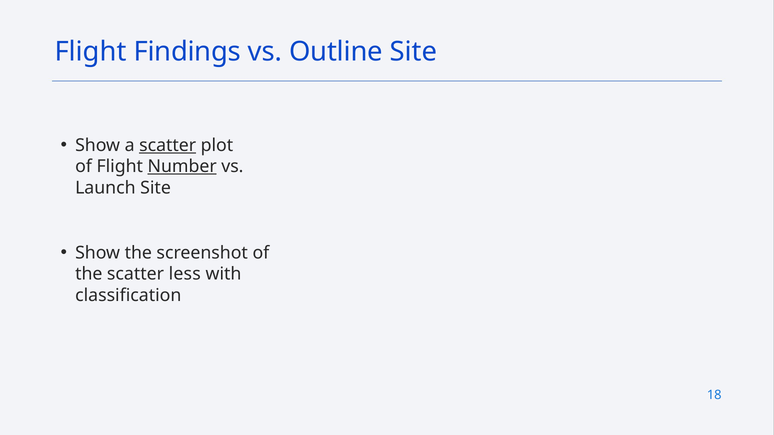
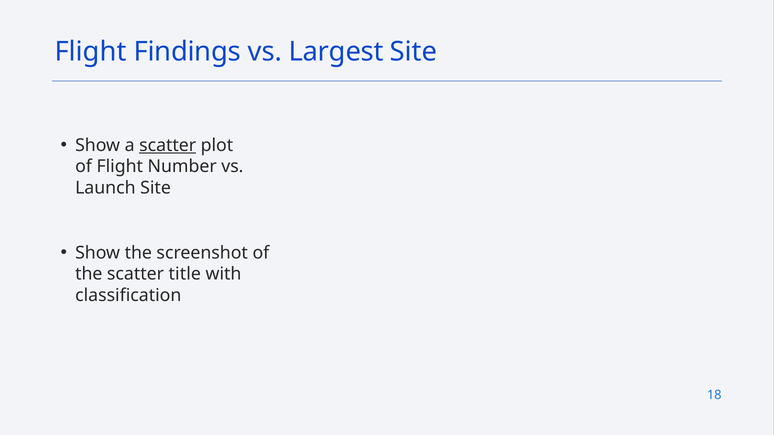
Outline: Outline -> Largest
Number underline: present -> none
less: less -> title
